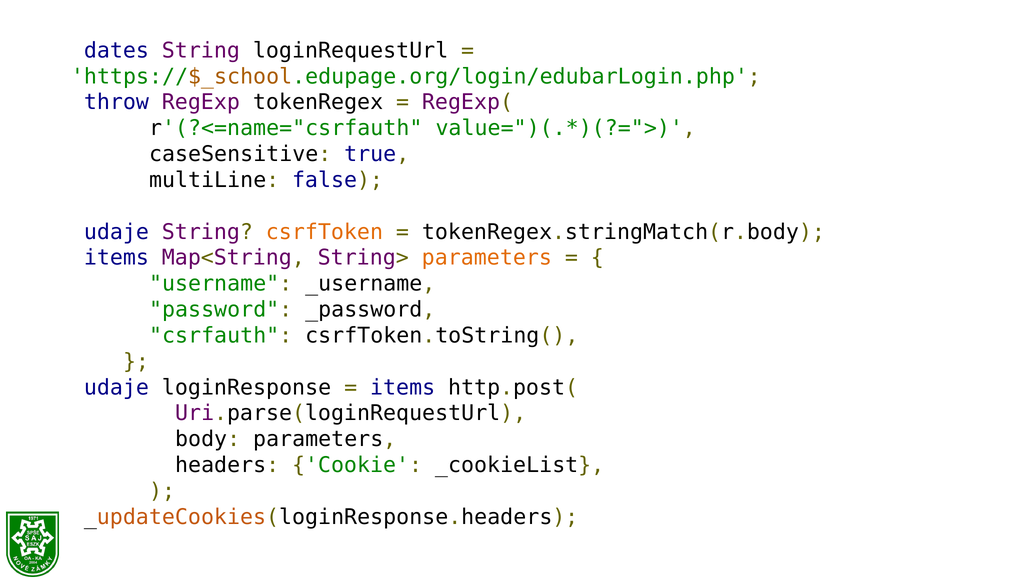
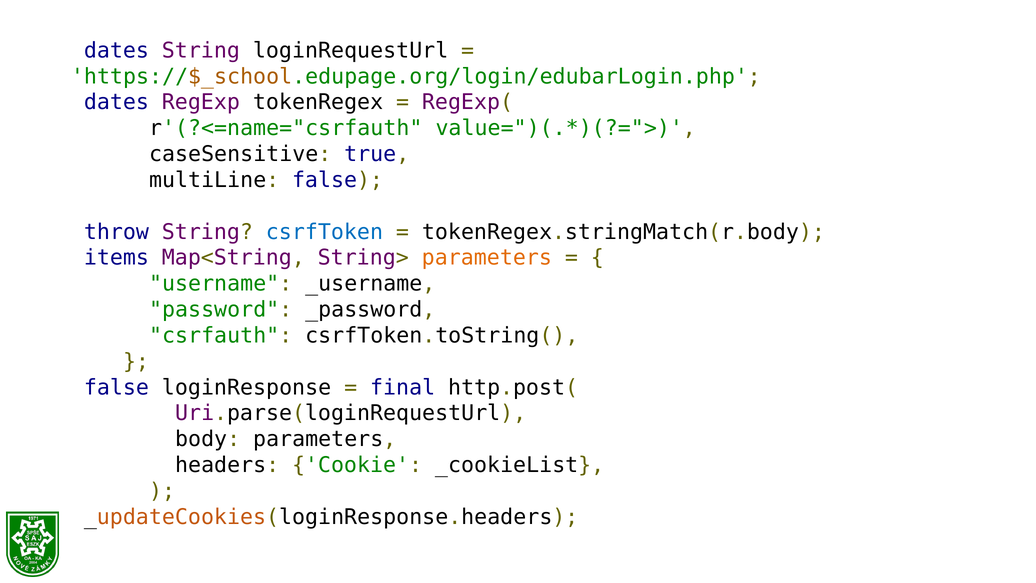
throw at (116, 102): throw -> dates
udaje at (116, 232): udaje -> throw
csrfToken colour: orange -> blue
udaje at (116, 387): udaje -> false
items at (403, 387): items -> final
